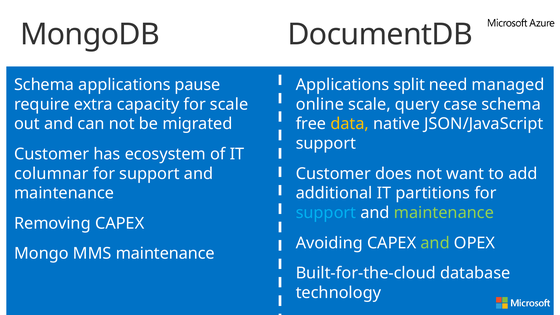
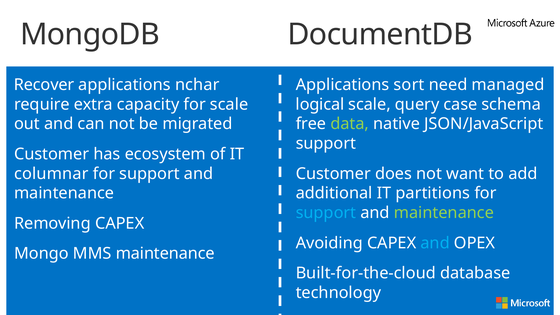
Schema at (44, 85): Schema -> Recover
pause: pause -> nchar
split: split -> sort
online: online -> logical
data colour: yellow -> light green
and at (435, 243) colour: light green -> light blue
